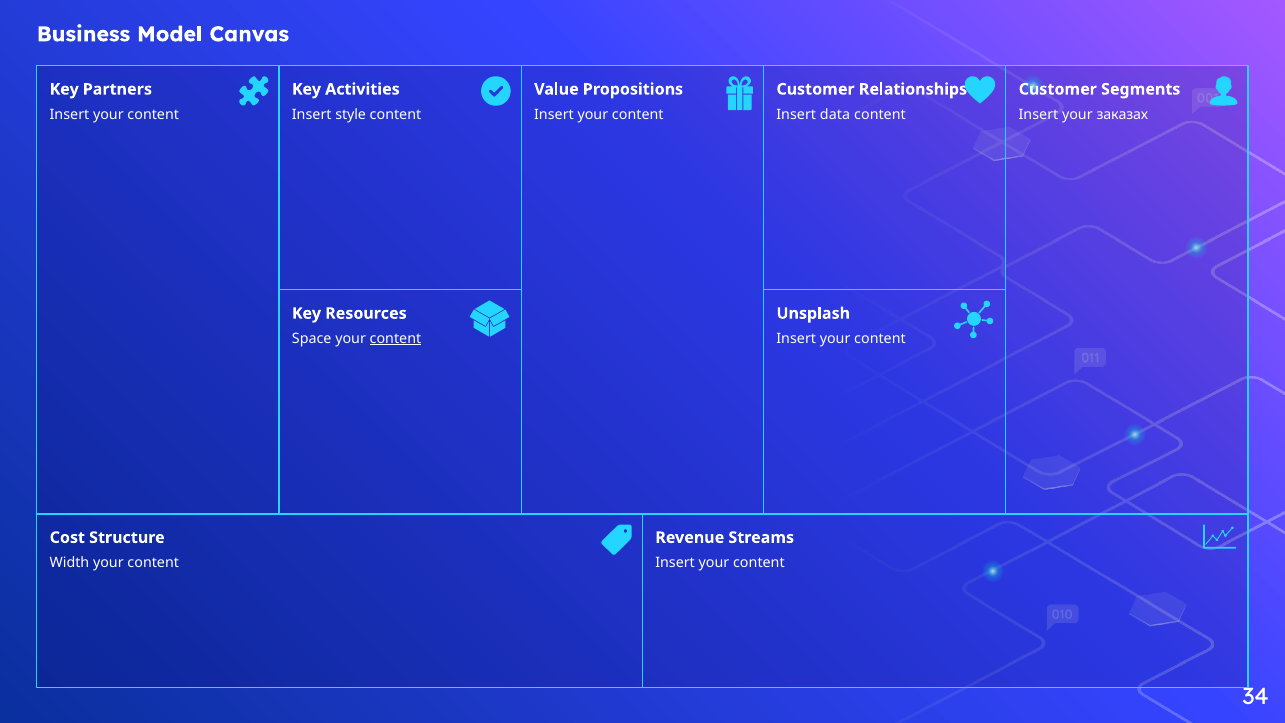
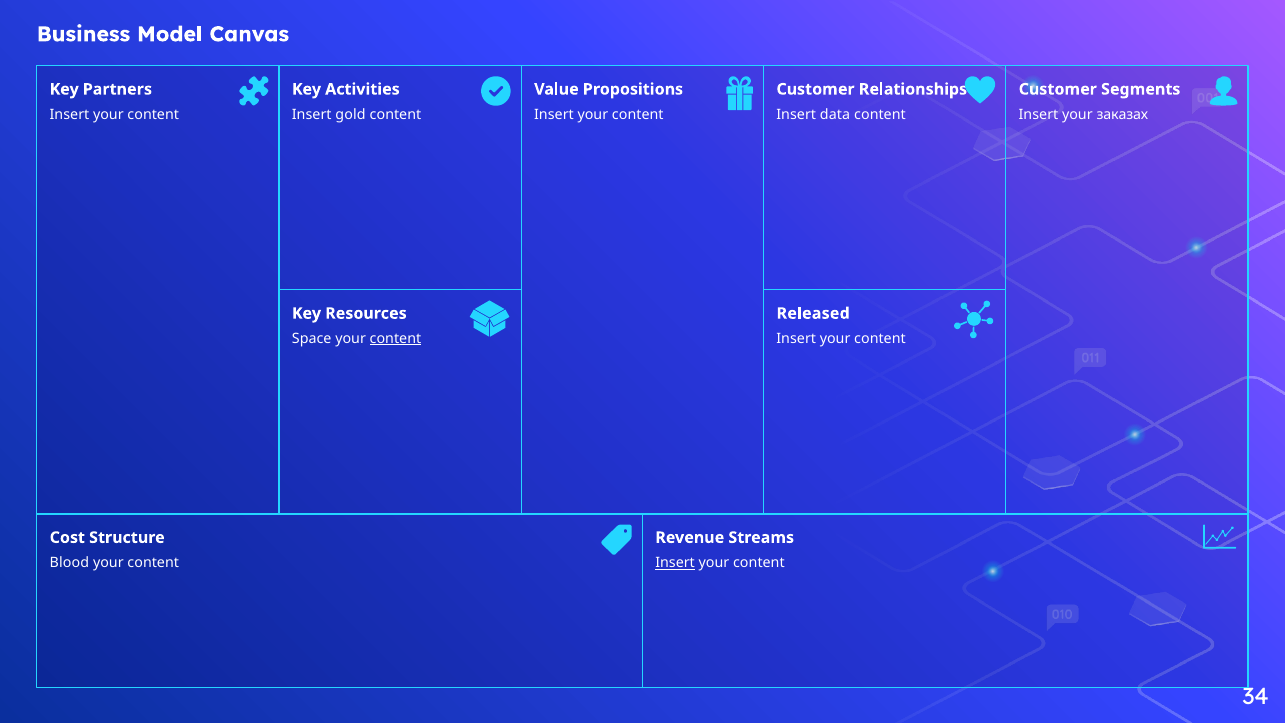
style: style -> gold
Unsplash: Unsplash -> Released
Width: Width -> Blood
Insert at (675, 563) underline: none -> present
